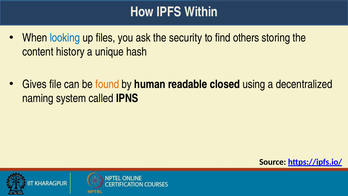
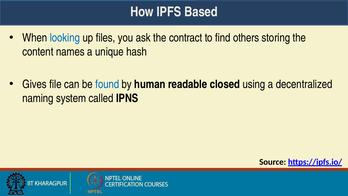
Within: Within -> Based
security: security -> contract
history: history -> names
found colour: orange -> blue
